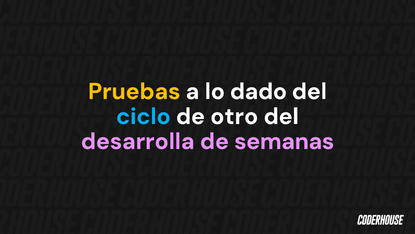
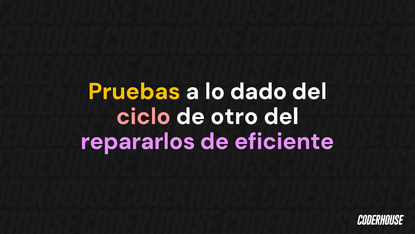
ciclo colour: light blue -> pink
desarrolla: desarrolla -> repararlos
semanas: semanas -> eficiente
